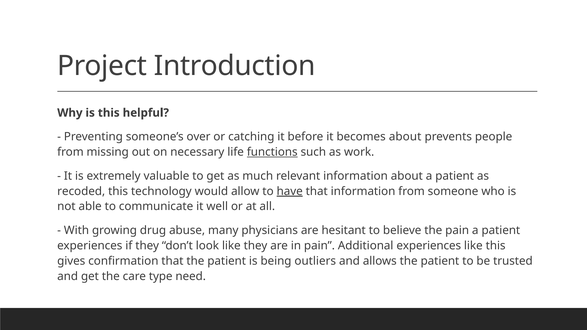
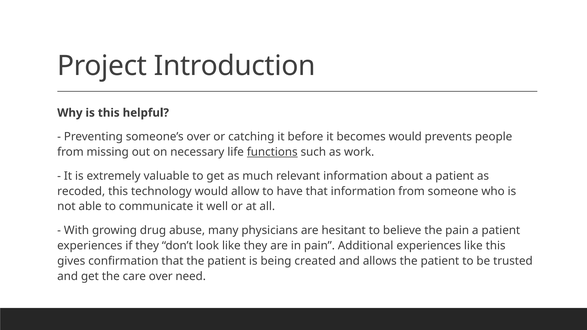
becomes about: about -> would
have underline: present -> none
outliers: outliers -> created
care type: type -> over
